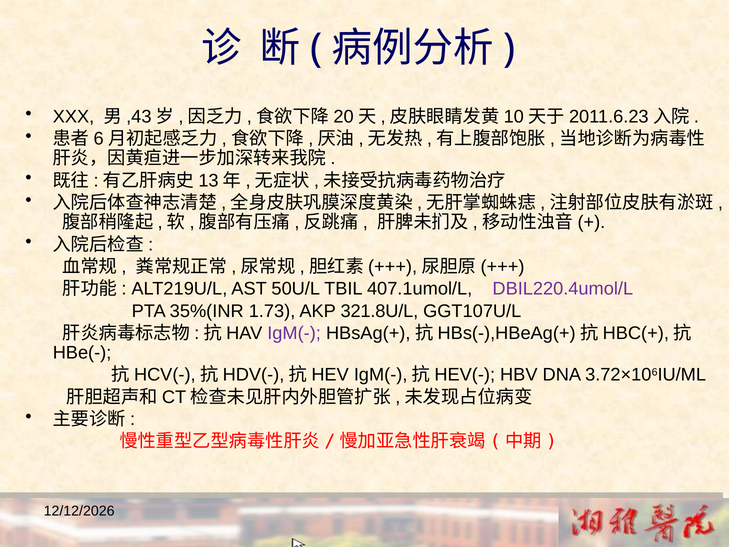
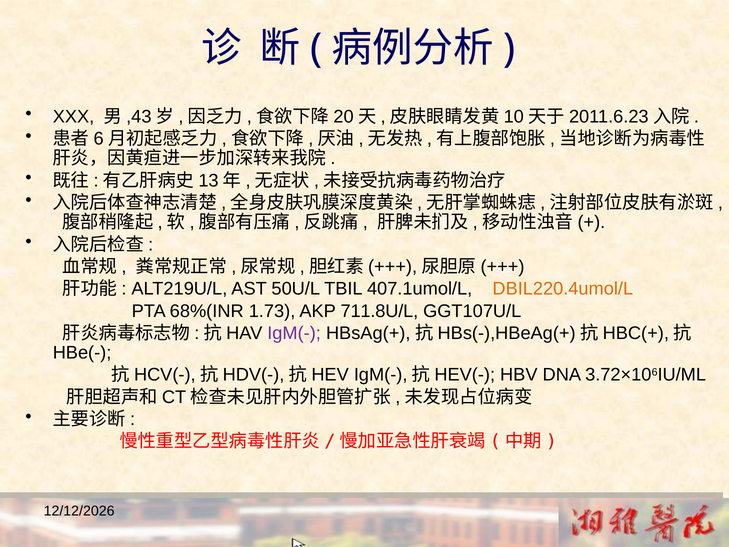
DBIL220.4umol/L colour: purple -> orange
35%(INR: 35%(INR -> 68%(INR
321.8U/L: 321.8U/L -> 711.8U/L
